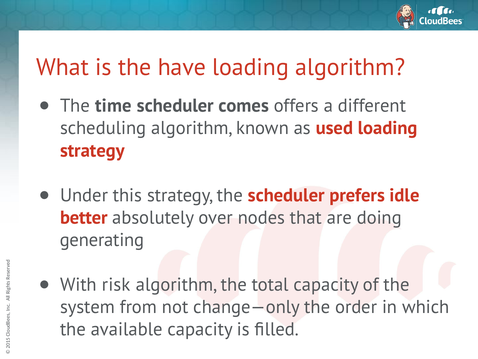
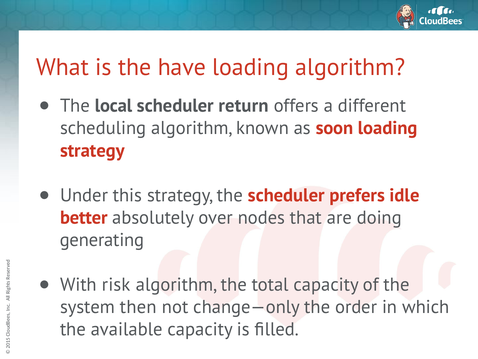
time: time -> local
comes: comes -> return
used: used -> soon
from: from -> then
